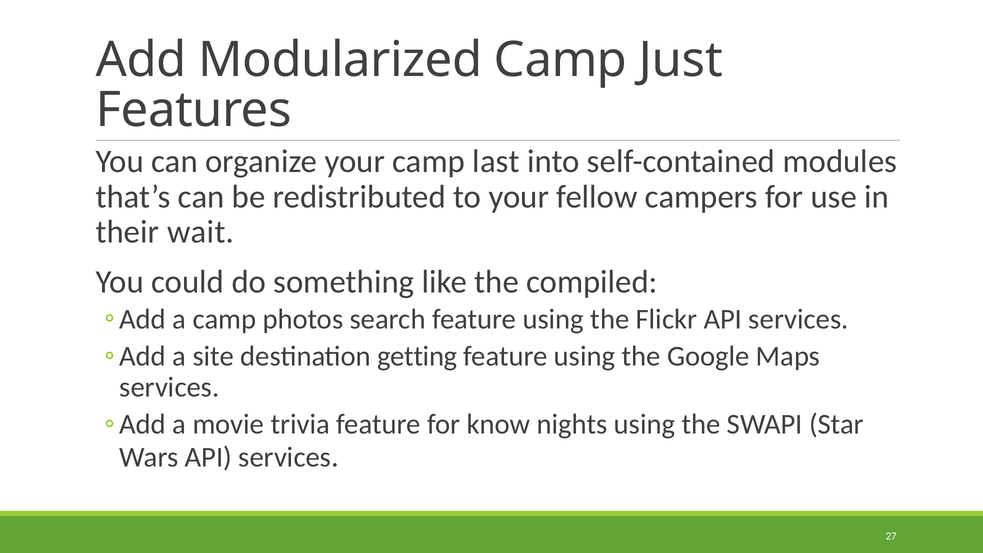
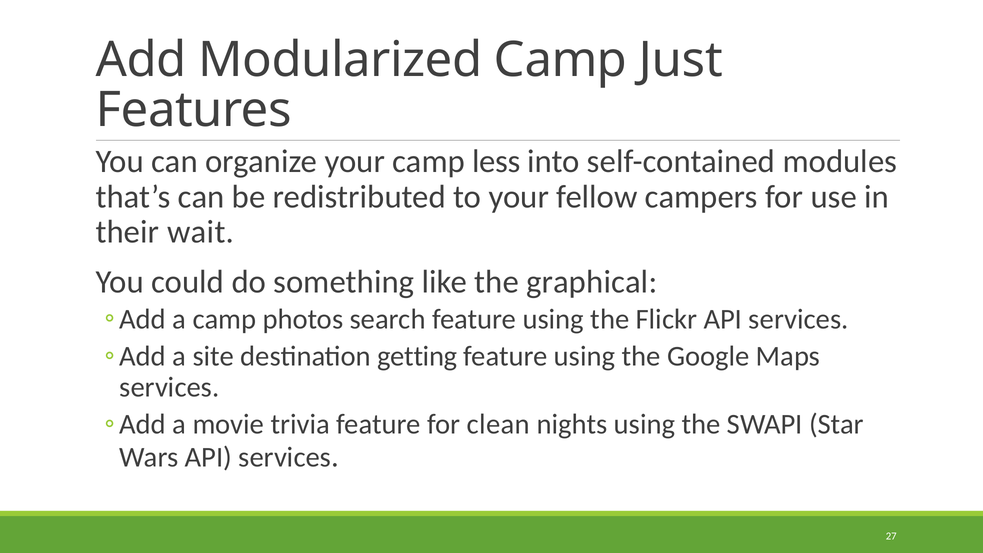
last: last -> less
compiled: compiled -> graphical
know: know -> clean
